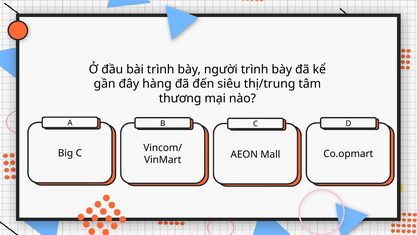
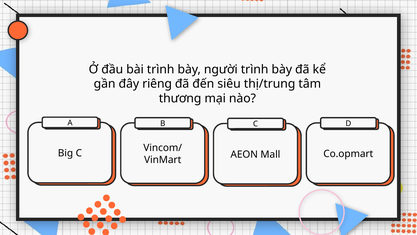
hàng: hàng -> riêng
